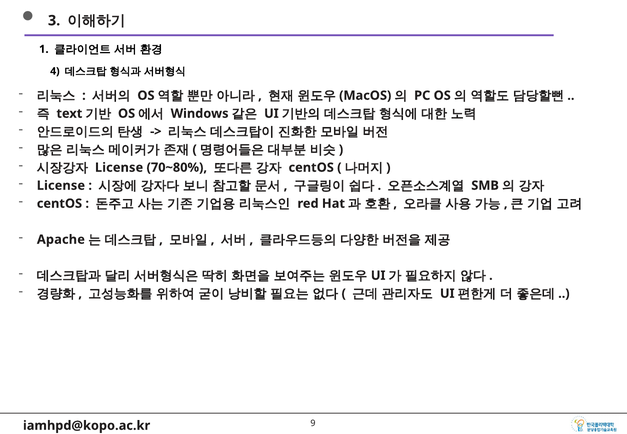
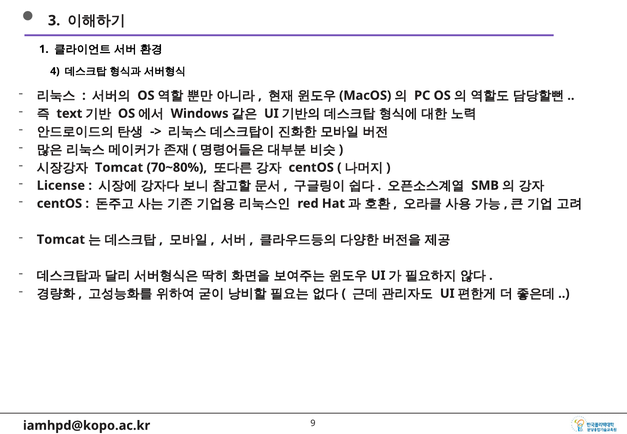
License at (119, 168): License -> Tomcat
Apache at (61, 240): Apache -> Tomcat
